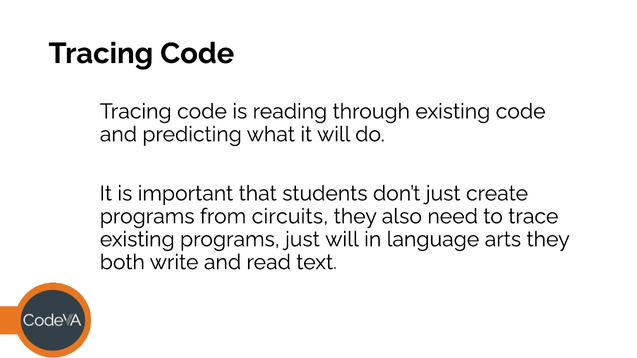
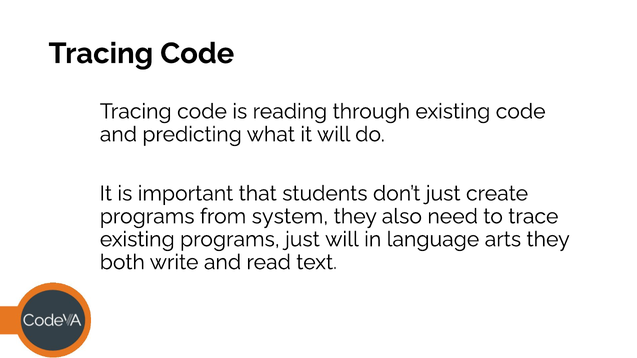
circuits: circuits -> system
